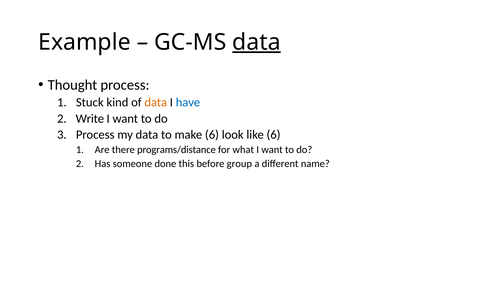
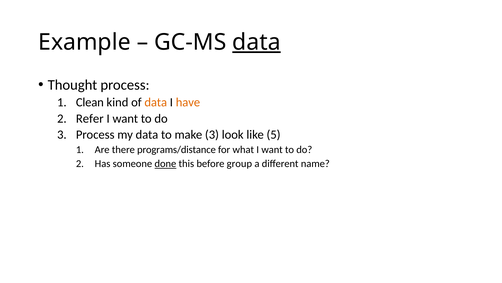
Stuck: Stuck -> Clean
have colour: blue -> orange
Write: Write -> Refer
make 6: 6 -> 3
like 6: 6 -> 5
done underline: none -> present
